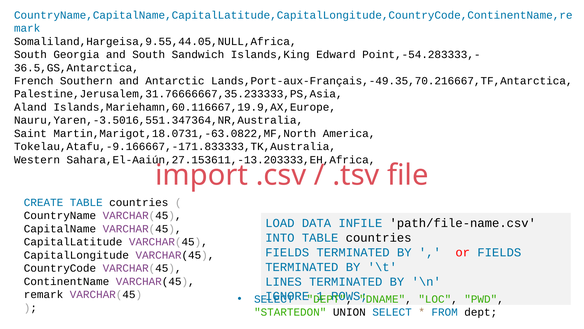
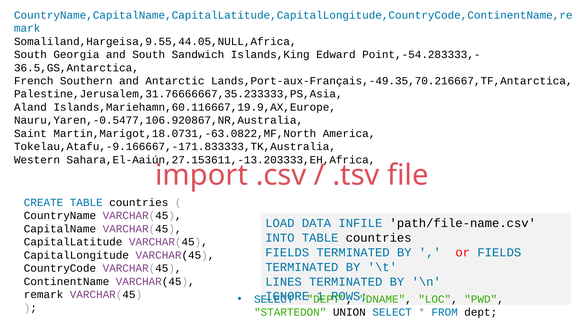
Nauru,Yaren,-3.5016,551.347364,NR,Australia: Nauru,Yaren,-3.5016,551.347364,NR,Australia -> Nauru,Yaren,-0.5477,106.920867,NR,Australia
